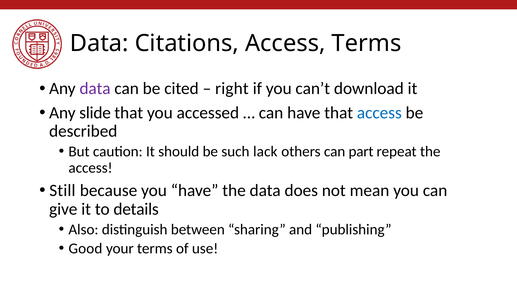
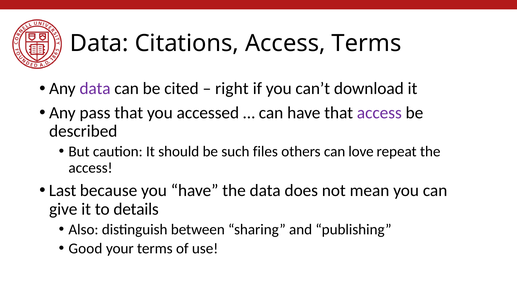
slide: slide -> pass
access at (379, 113) colour: blue -> purple
lack: lack -> files
part: part -> love
Still: Still -> Last
